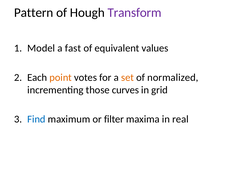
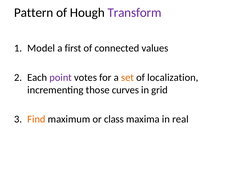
fast: fast -> first
equivalent: equivalent -> connected
point colour: orange -> purple
normalized: normalized -> localization
Find colour: blue -> orange
filter: filter -> class
